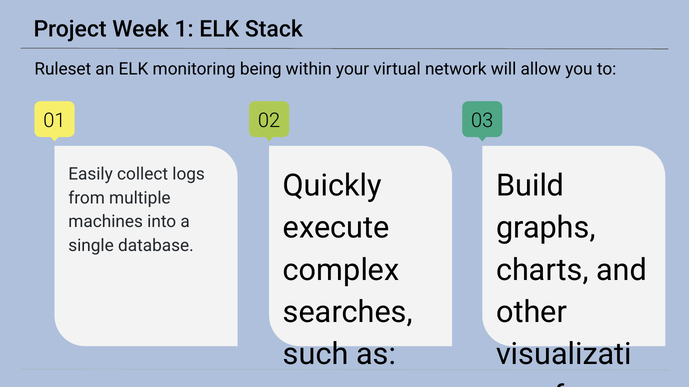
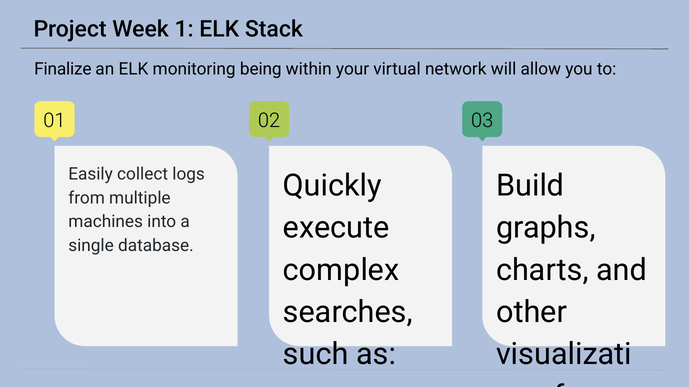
Ruleset: Ruleset -> Finalize
